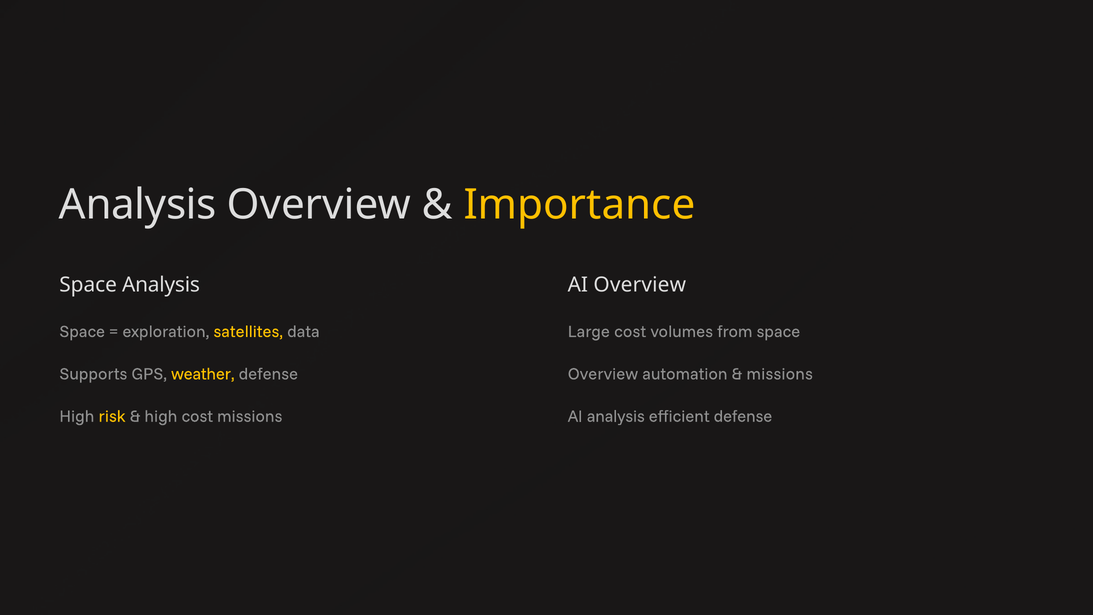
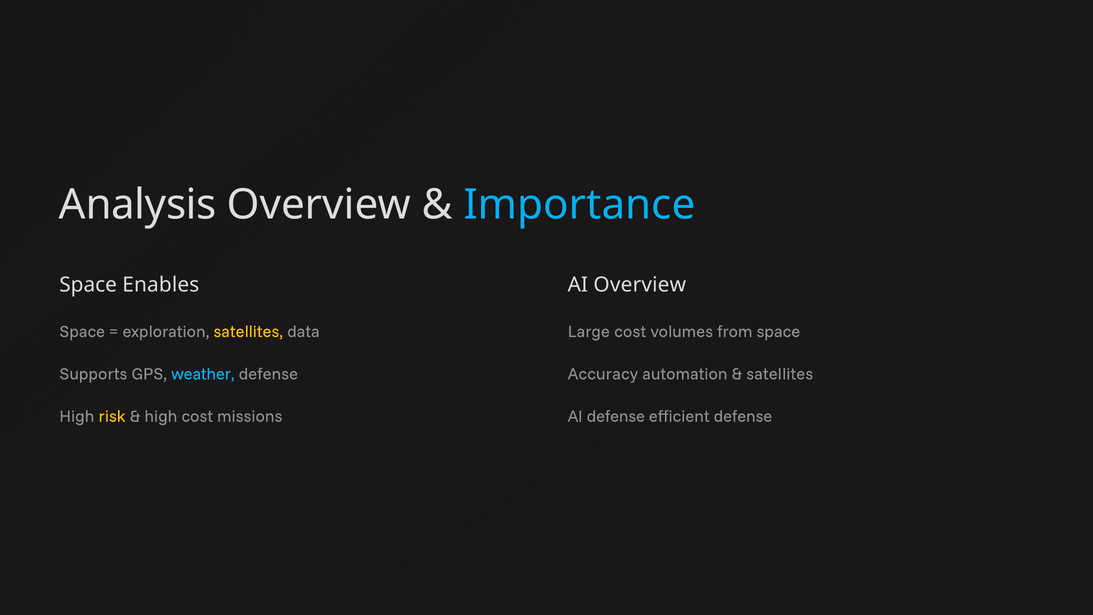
Importance colour: yellow -> light blue
Space Analysis: Analysis -> Enables
weather colour: yellow -> light blue
Overview at (603, 374): Overview -> Accuracy
missions at (780, 374): missions -> satellites
AI analysis: analysis -> defense
